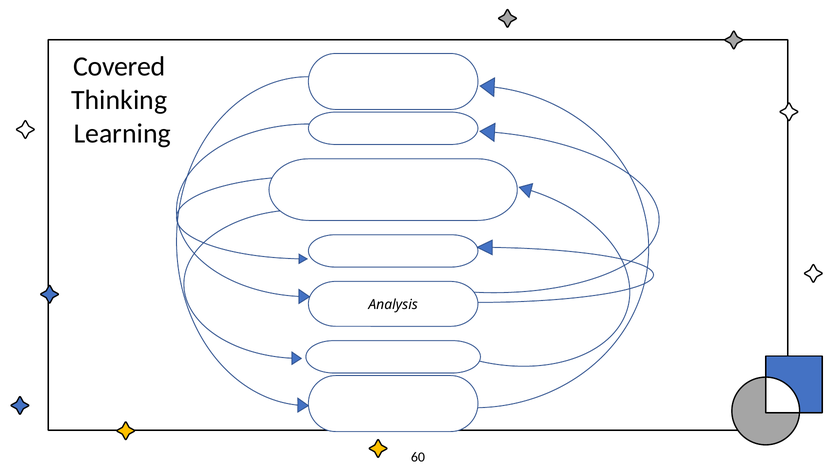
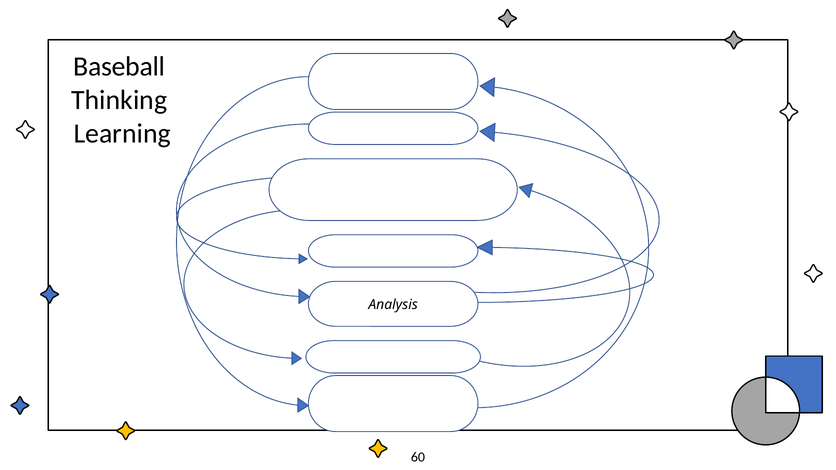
Covered: Covered -> Baseball
